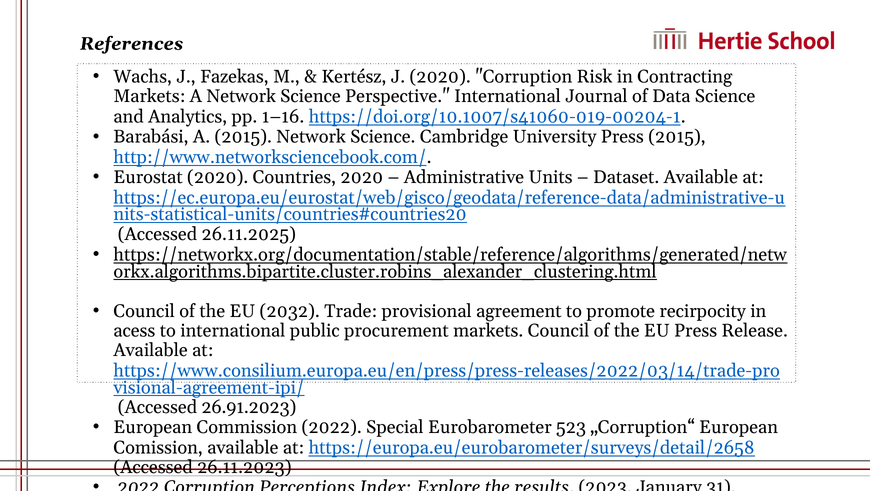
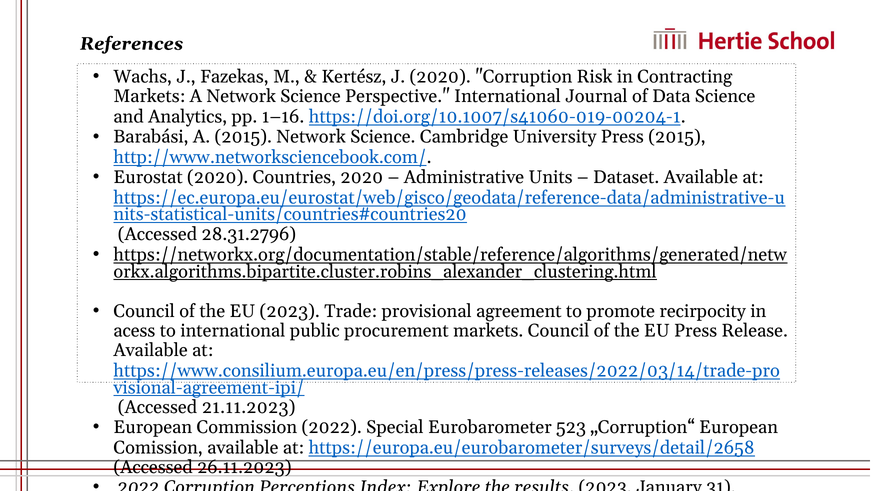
26.11.2025: 26.11.2025 -> 28.31.2796
EU 2032: 2032 -> 2023
26.91.2023: 26.91.2023 -> 21.11.2023
